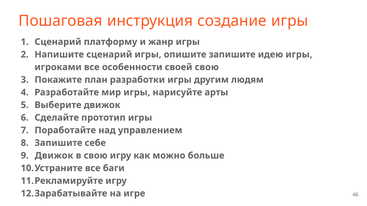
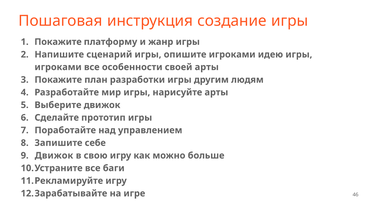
Сценарий at (58, 42): Сценарий -> Покажите
опишите запишите: запишите -> игроками
своей свою: свою -> арты
